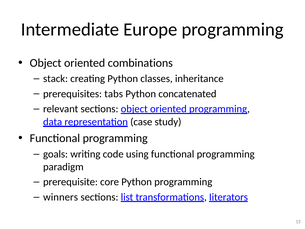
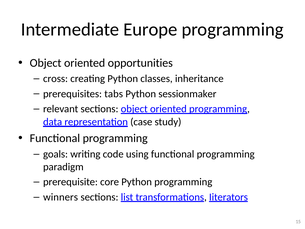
combinations: combinations -> opportunities
stack: stack -> cross
concatenated: concatenated -> sessionmaker
